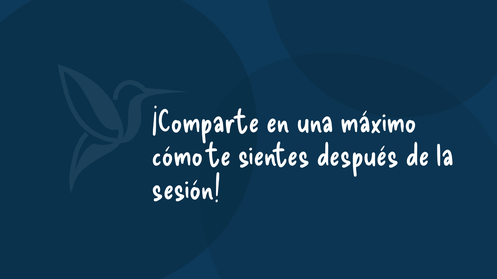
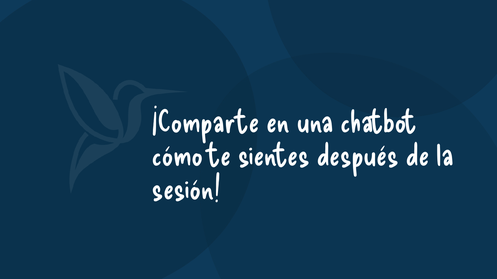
máximo: máximo -> chatbot
